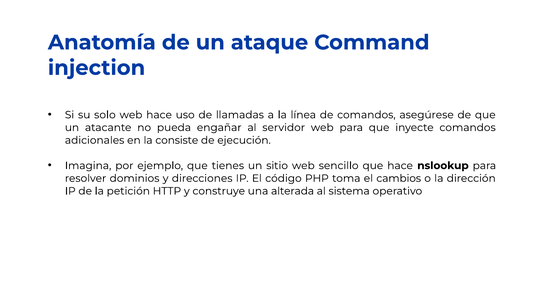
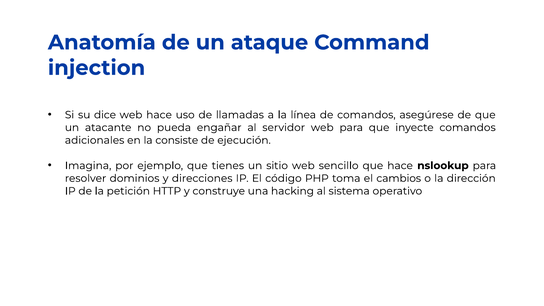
solo: solo -> dice
alterada: alterada -> hacking
